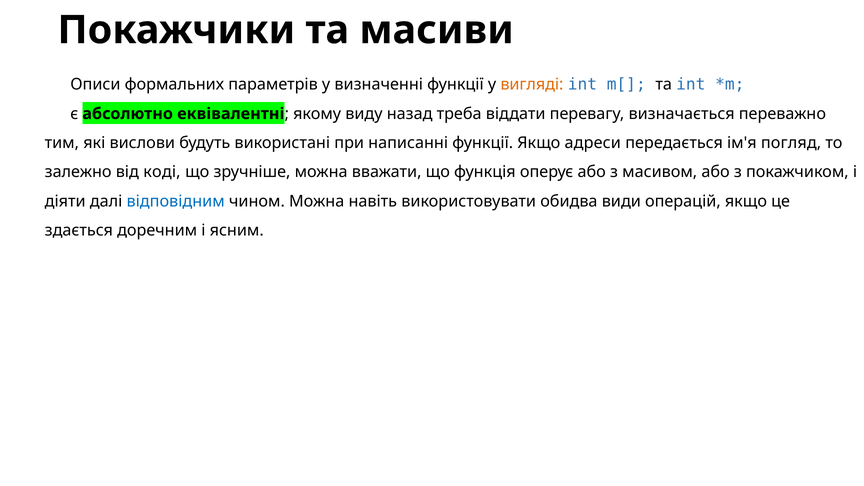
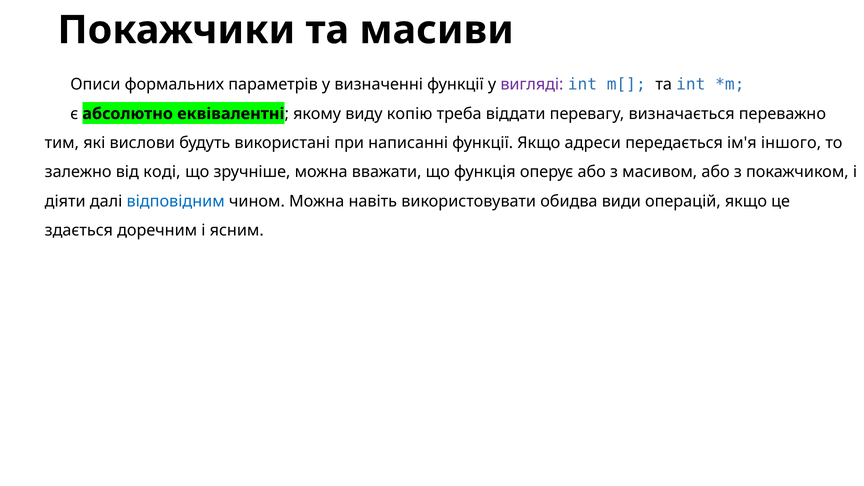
вигляді colour: orange -> purple
назад: назад -> копію
погляд: погляд -> іншого
